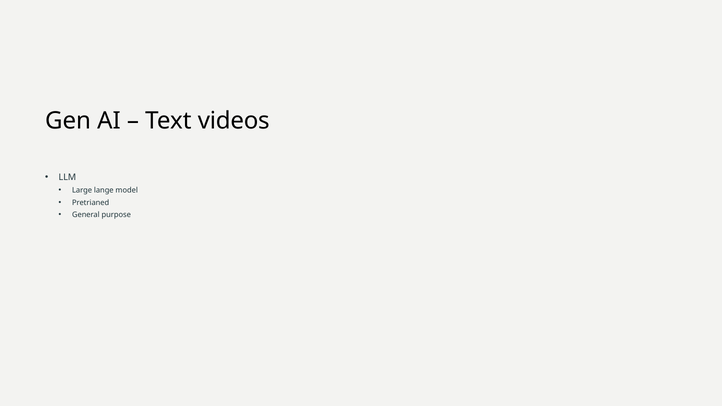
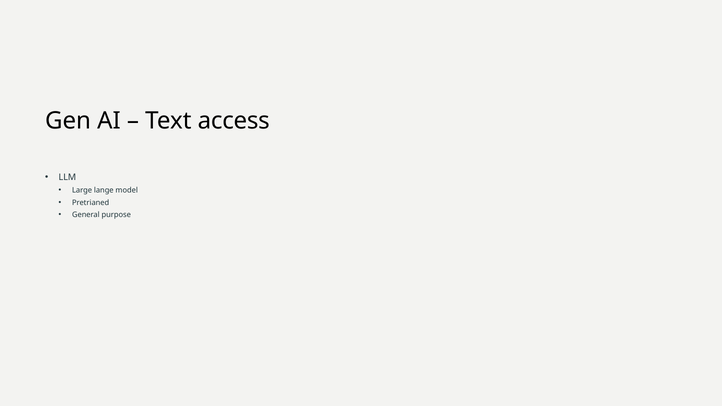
videos: videos -> access
